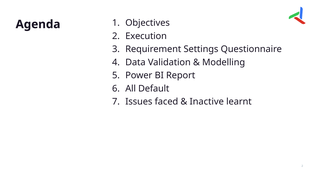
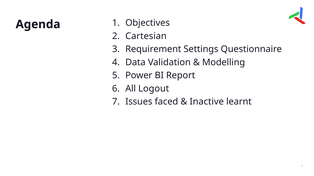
Execution: Execution -> Cartesian
Default: Default -> Logout
